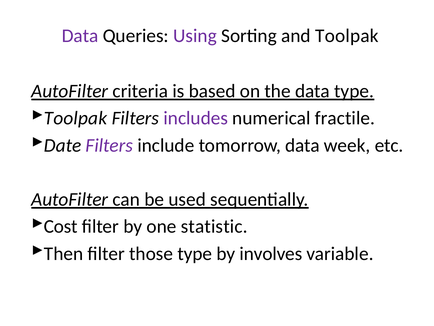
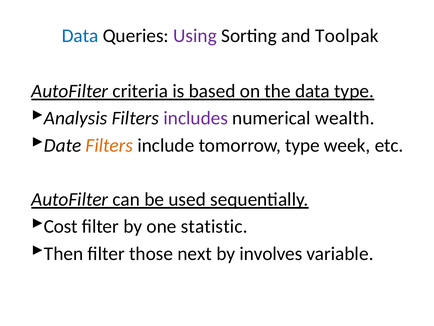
Data at (80, 36) colour: purple -> blue
Toolpak at (76, 118): Toolpak -> Analysis
fractile: fractile -> wealth
Filters at (109, 145) colour: purple -> orange
tomorrow data: data -> type
those type: type -> next
